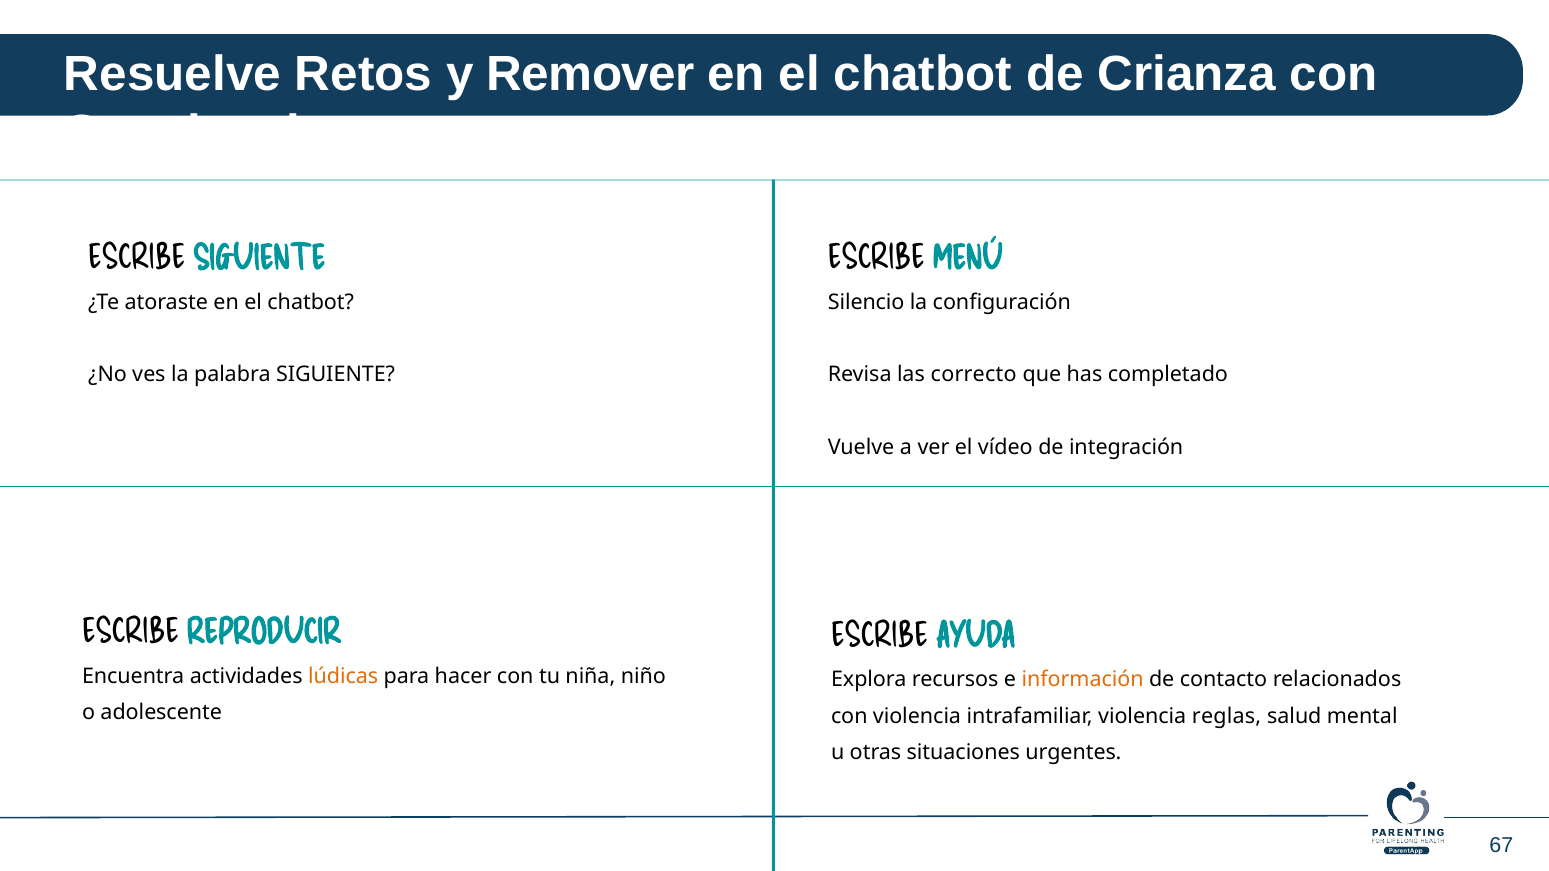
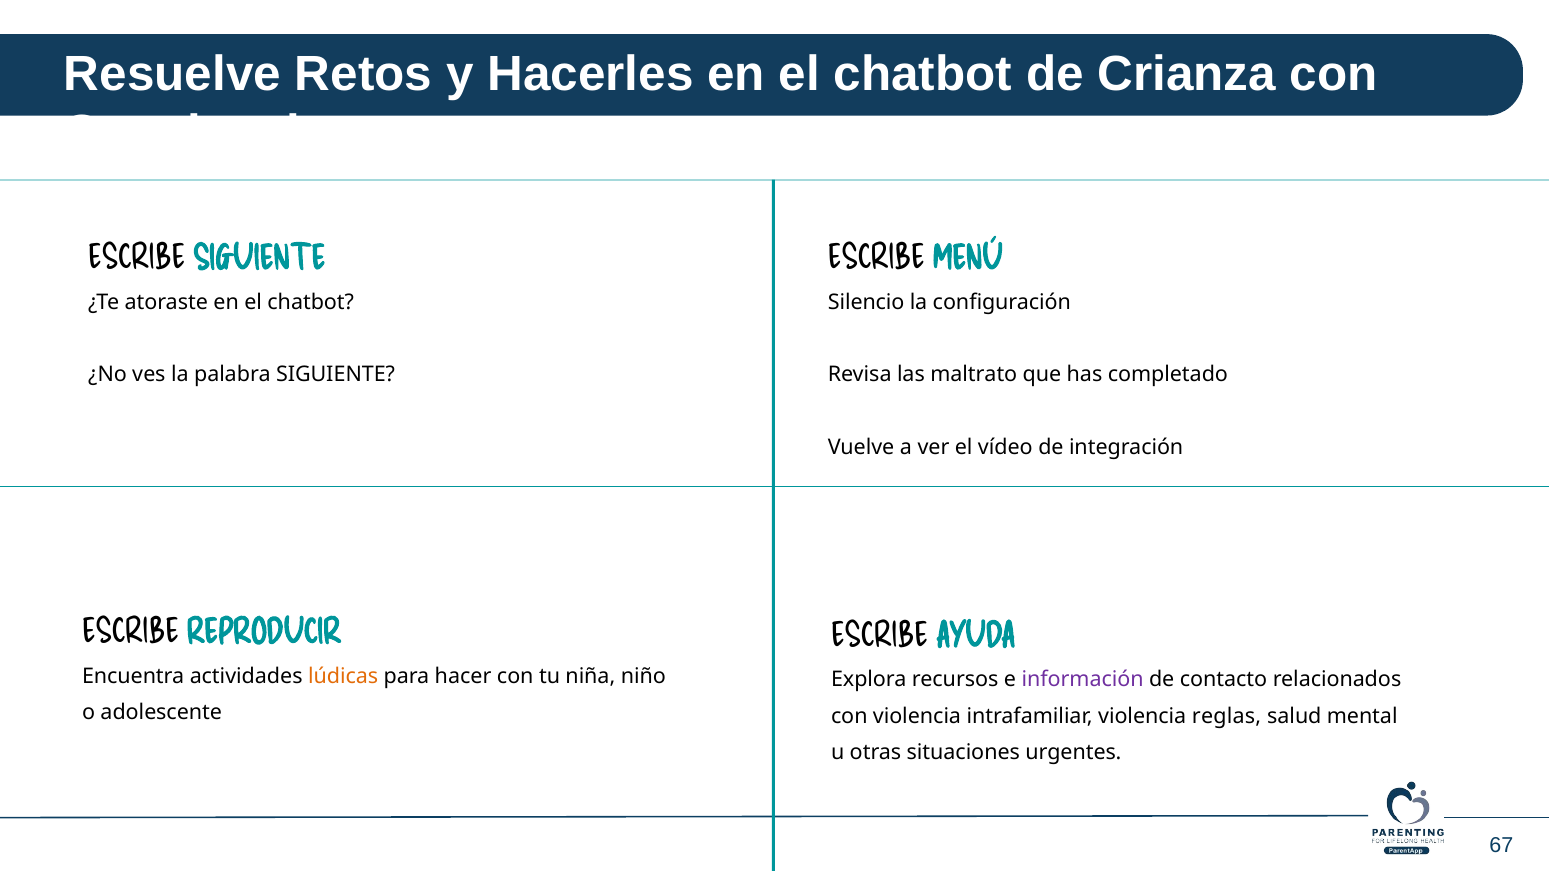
Remover: Remover -> Hacerles
correcto: correcto -> maltrato
información colour: orange -> purple
